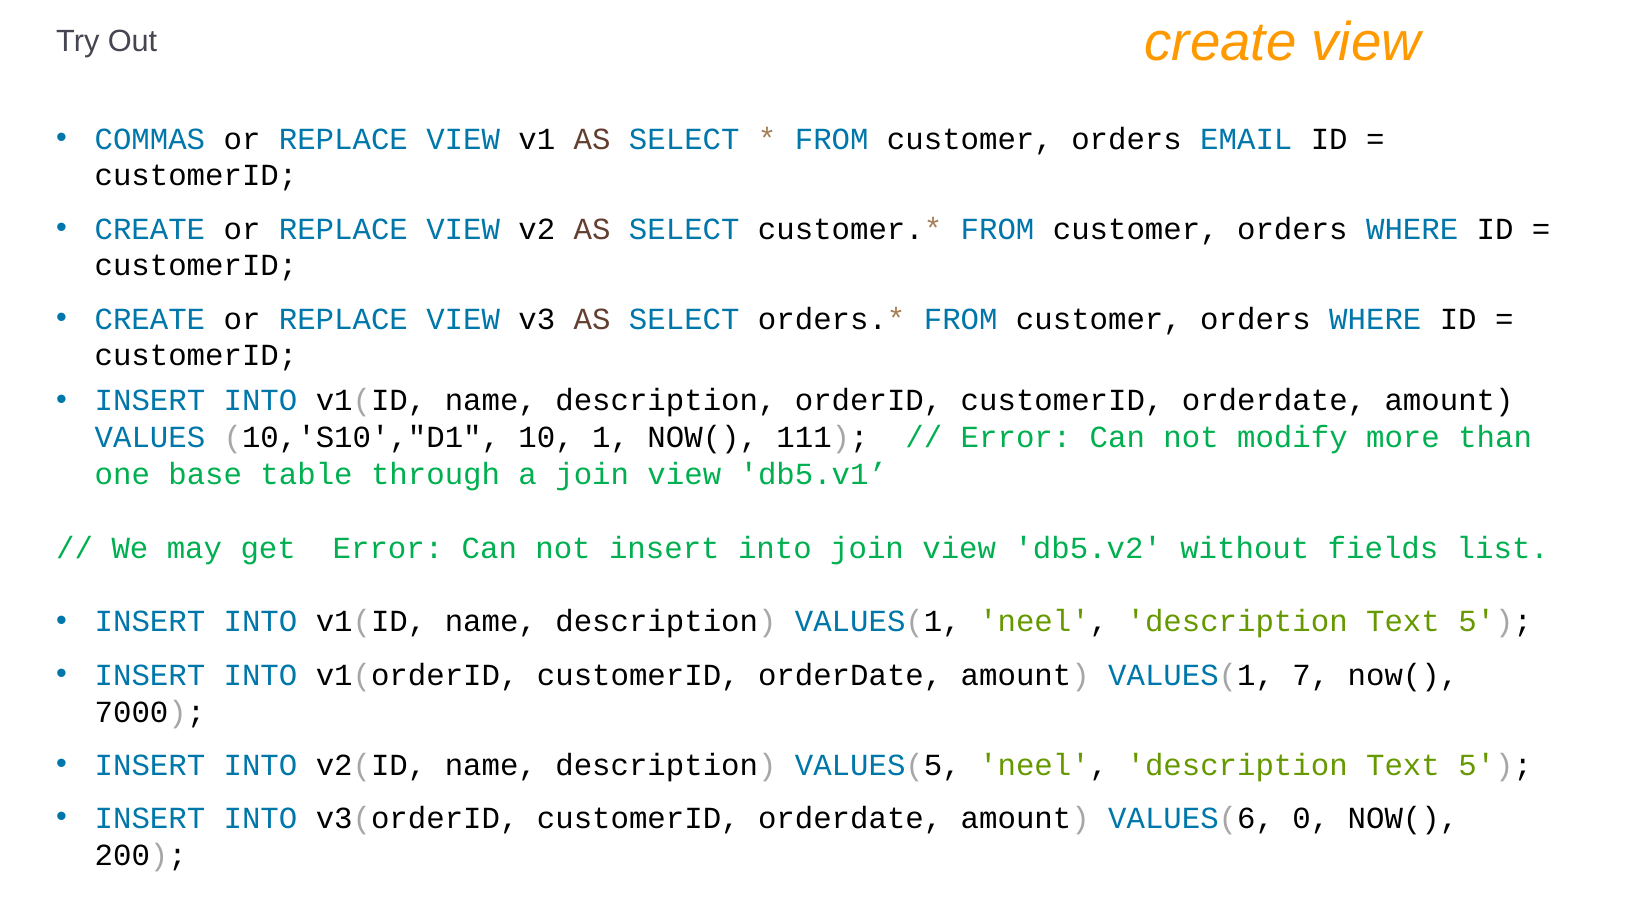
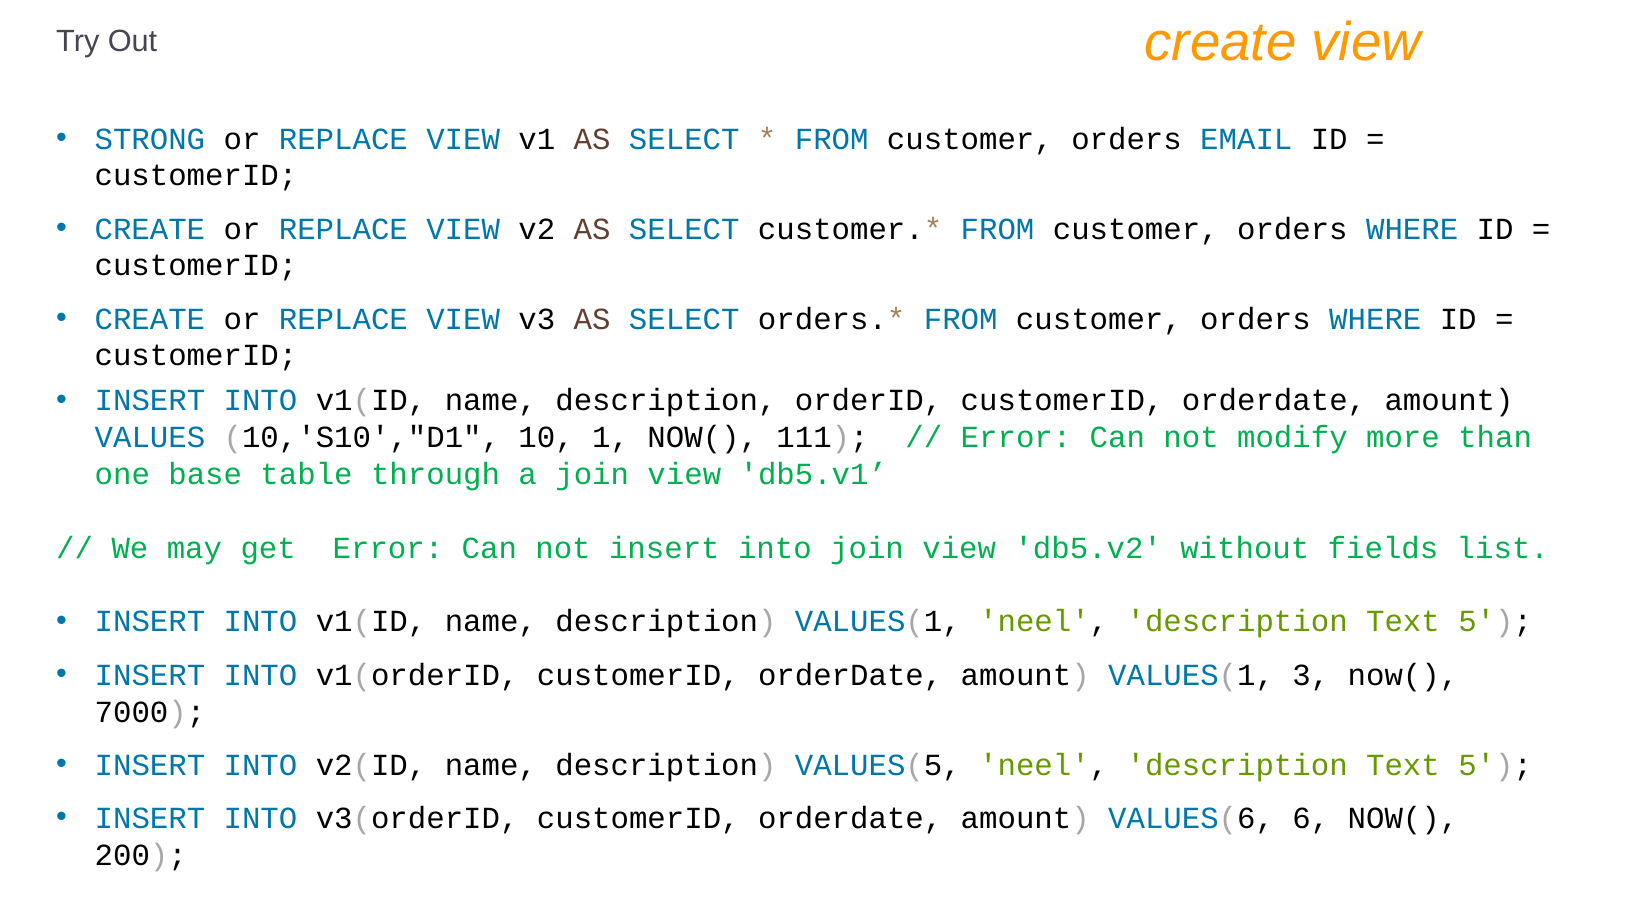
COMMAS: COMMAS -> STRONG
7: 7 -> 3
0: 0 -> 6
